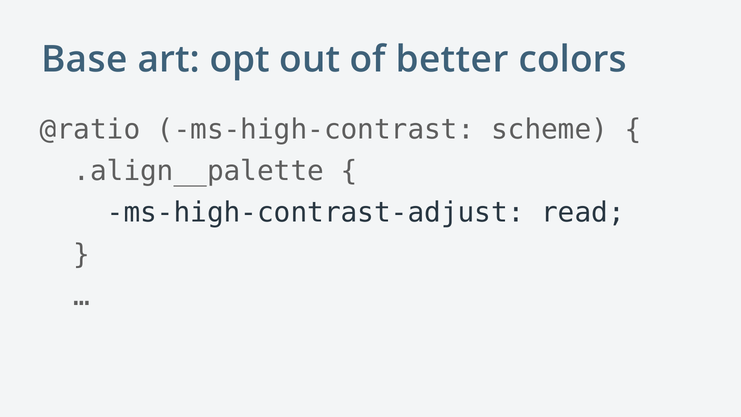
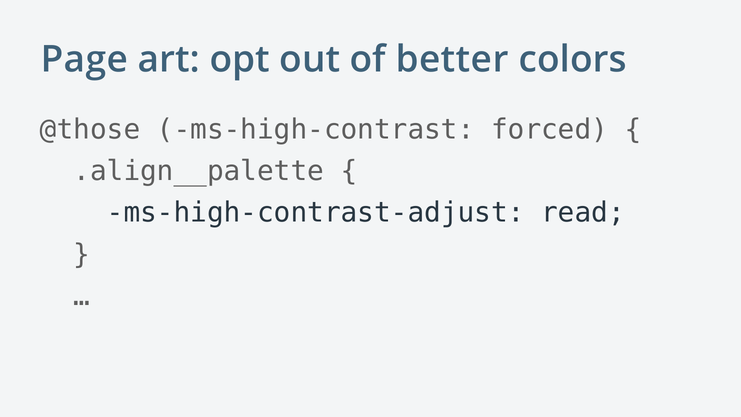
Base: Base -> Page
@ratio: @ratio -> @those
scheme: scheme -> forced
